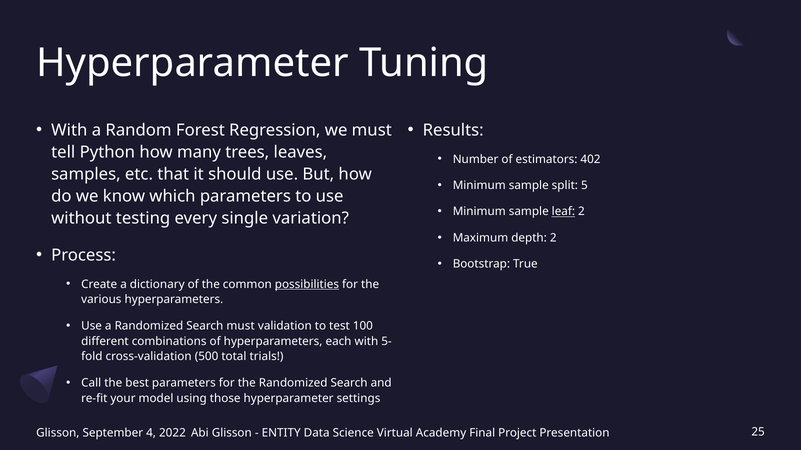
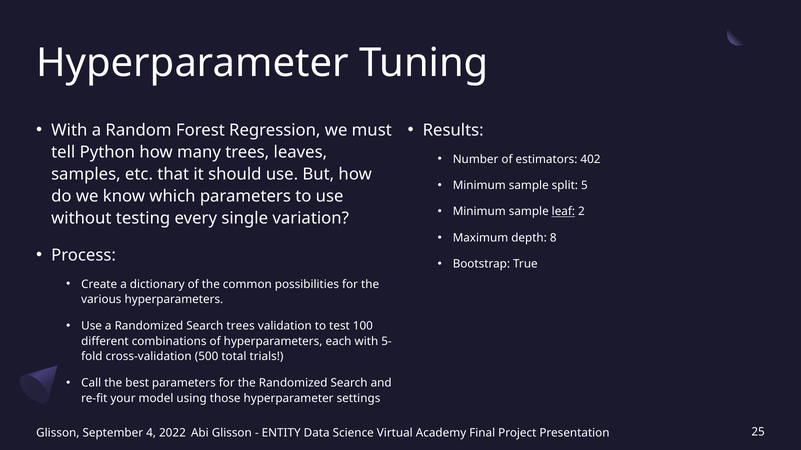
depth 2: 2 -> 8
possibilities underline: present -> none
Search must: must -> trees
